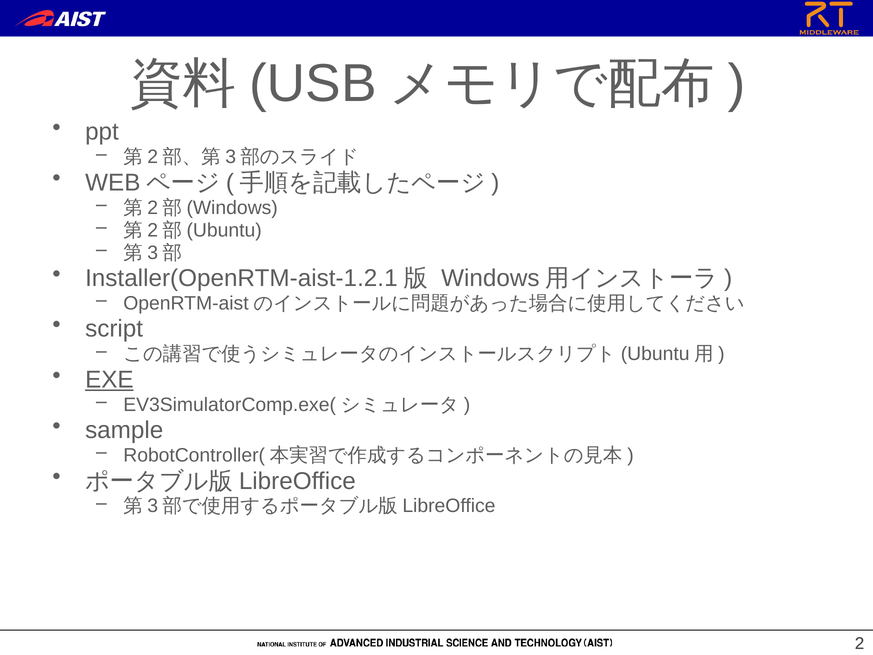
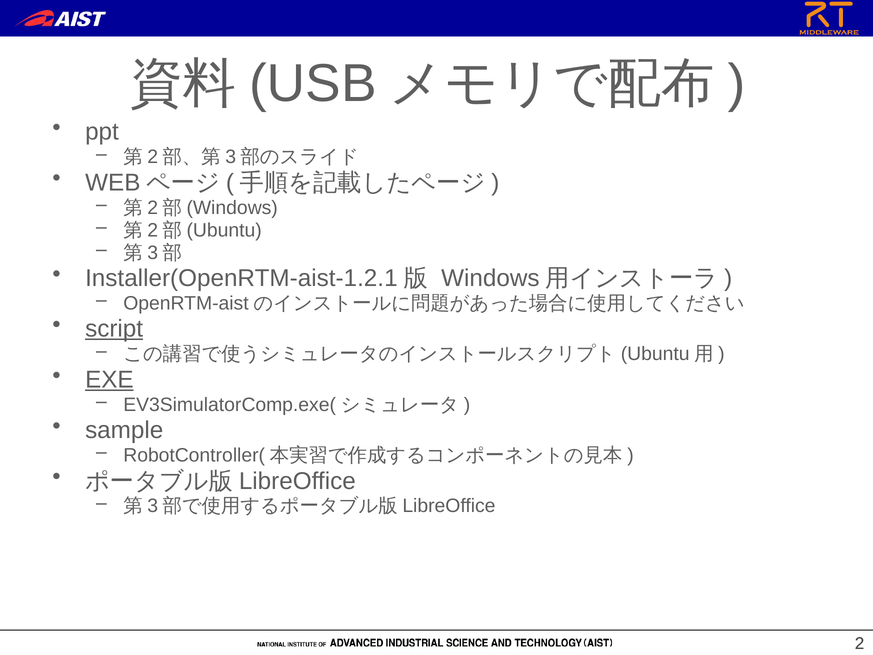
script underline: none -> present
